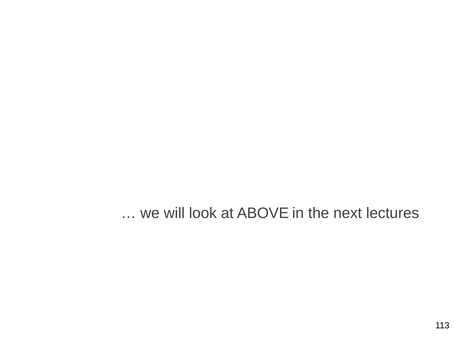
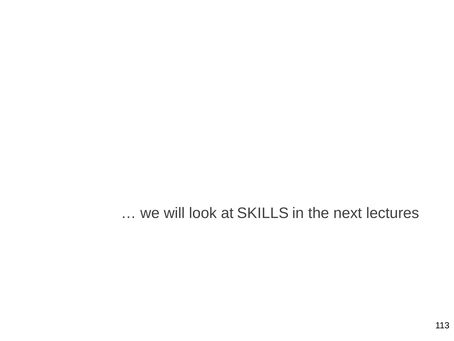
ABOVE: ABOVE -> SKILLS
